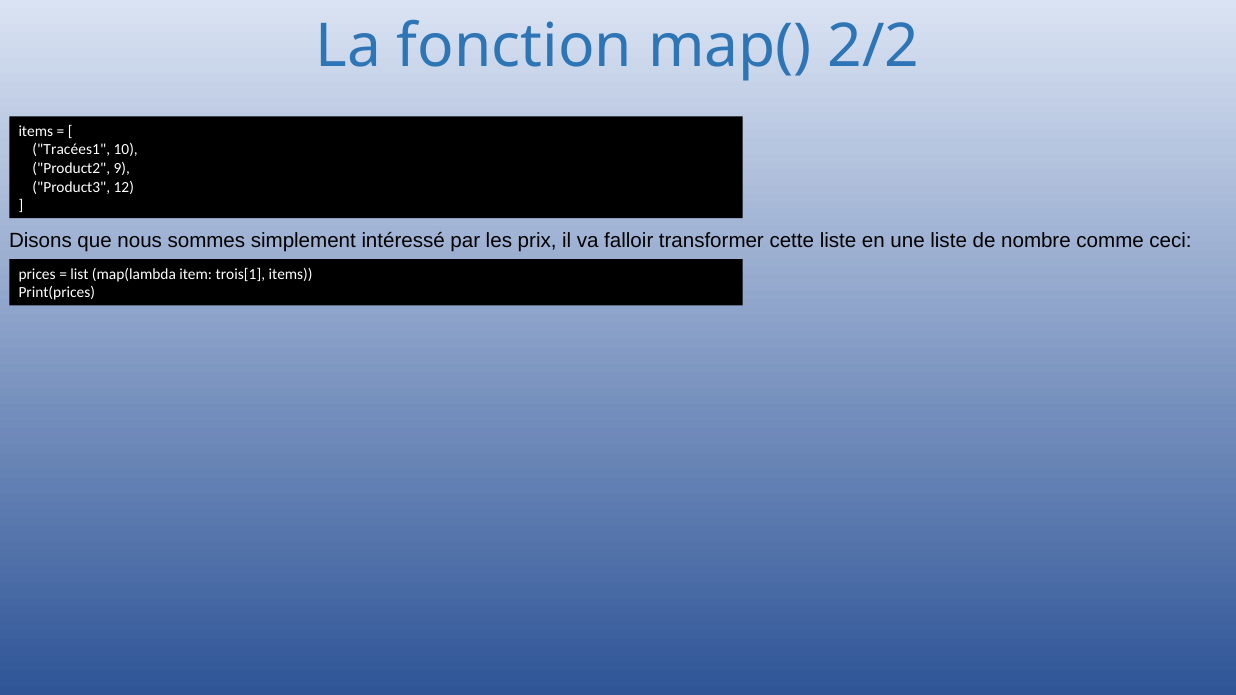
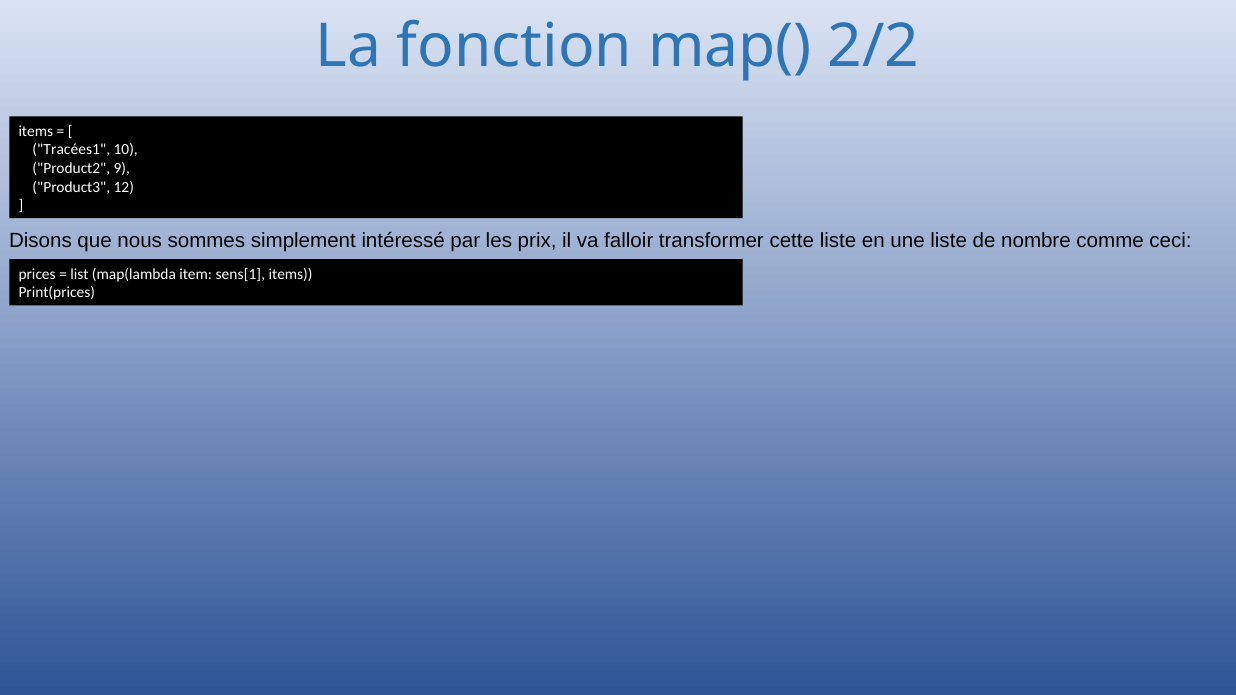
trois[1: trois[1 -> sens[1
